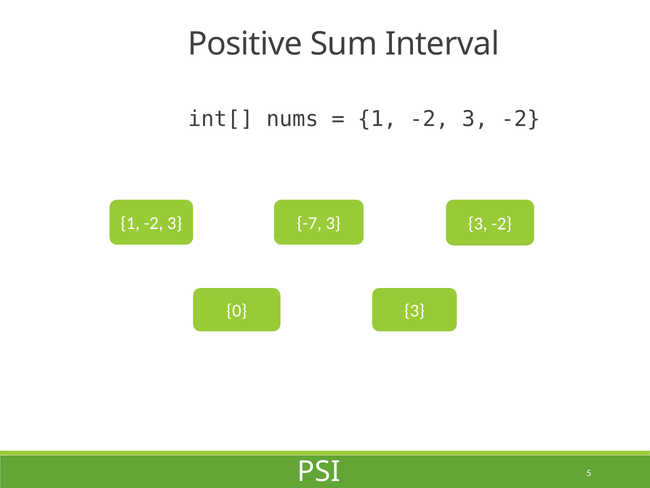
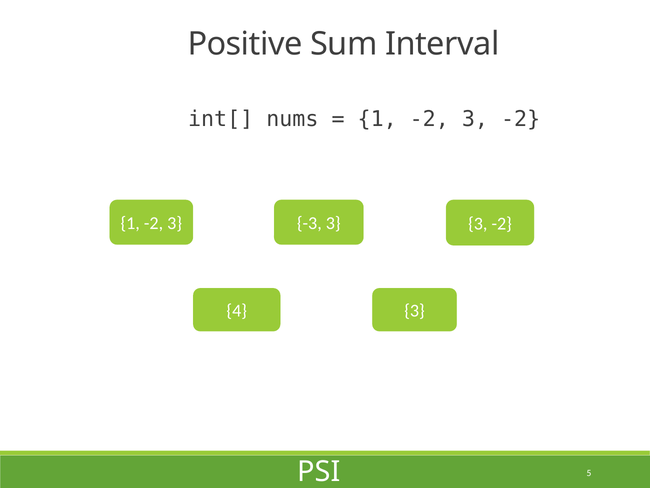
-7: -7 -> -3
0: 0 -> 4
